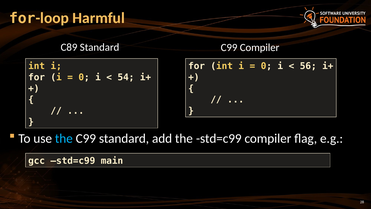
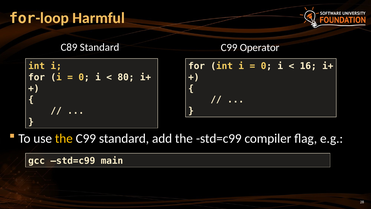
C99 Compiler: Compiler -> Operator
56: 56 -> 16
54: 54 -> 80
the at (64, 138) colour: light blue -> yellow
